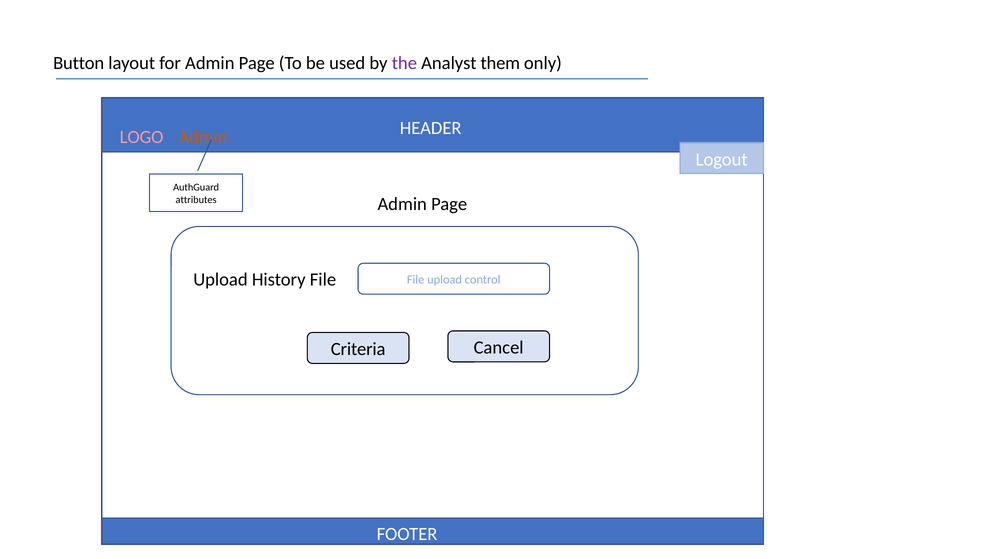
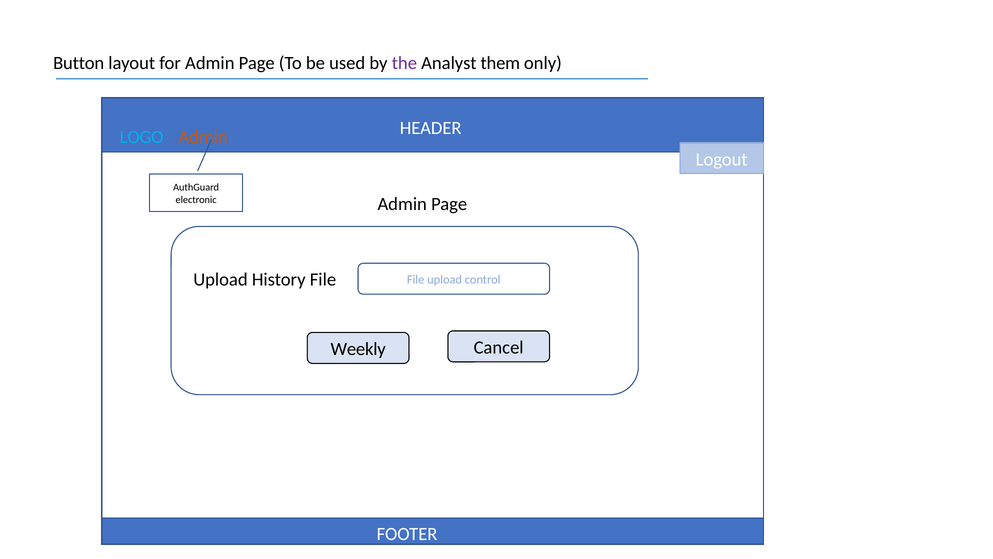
LOGO colour: pink -> light blue
attributes: attributes -> electronic
Criteria: Criteria -> Weekly
